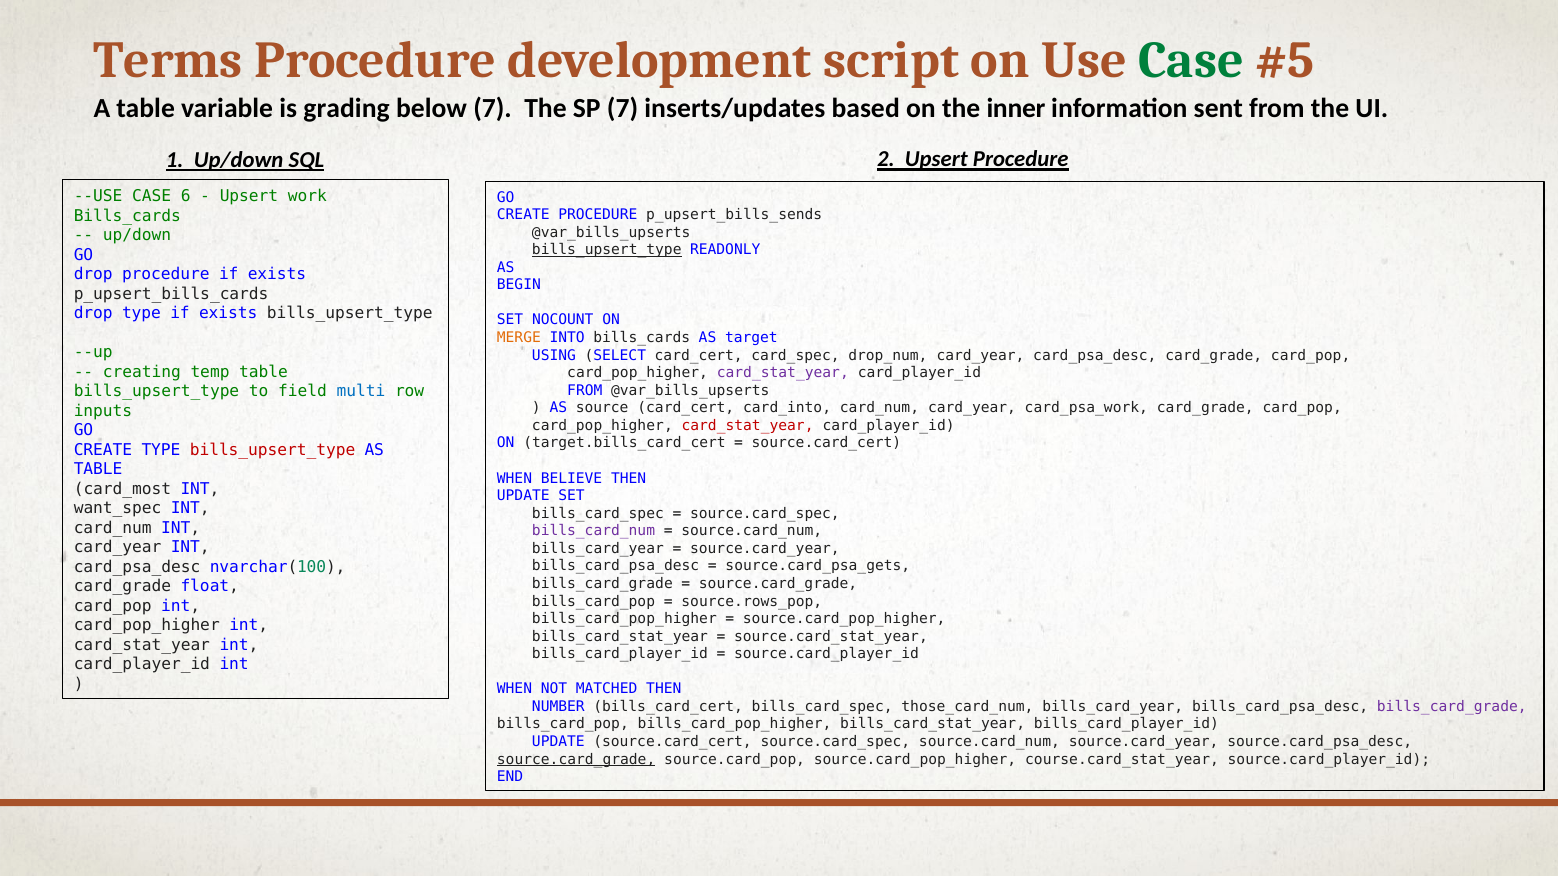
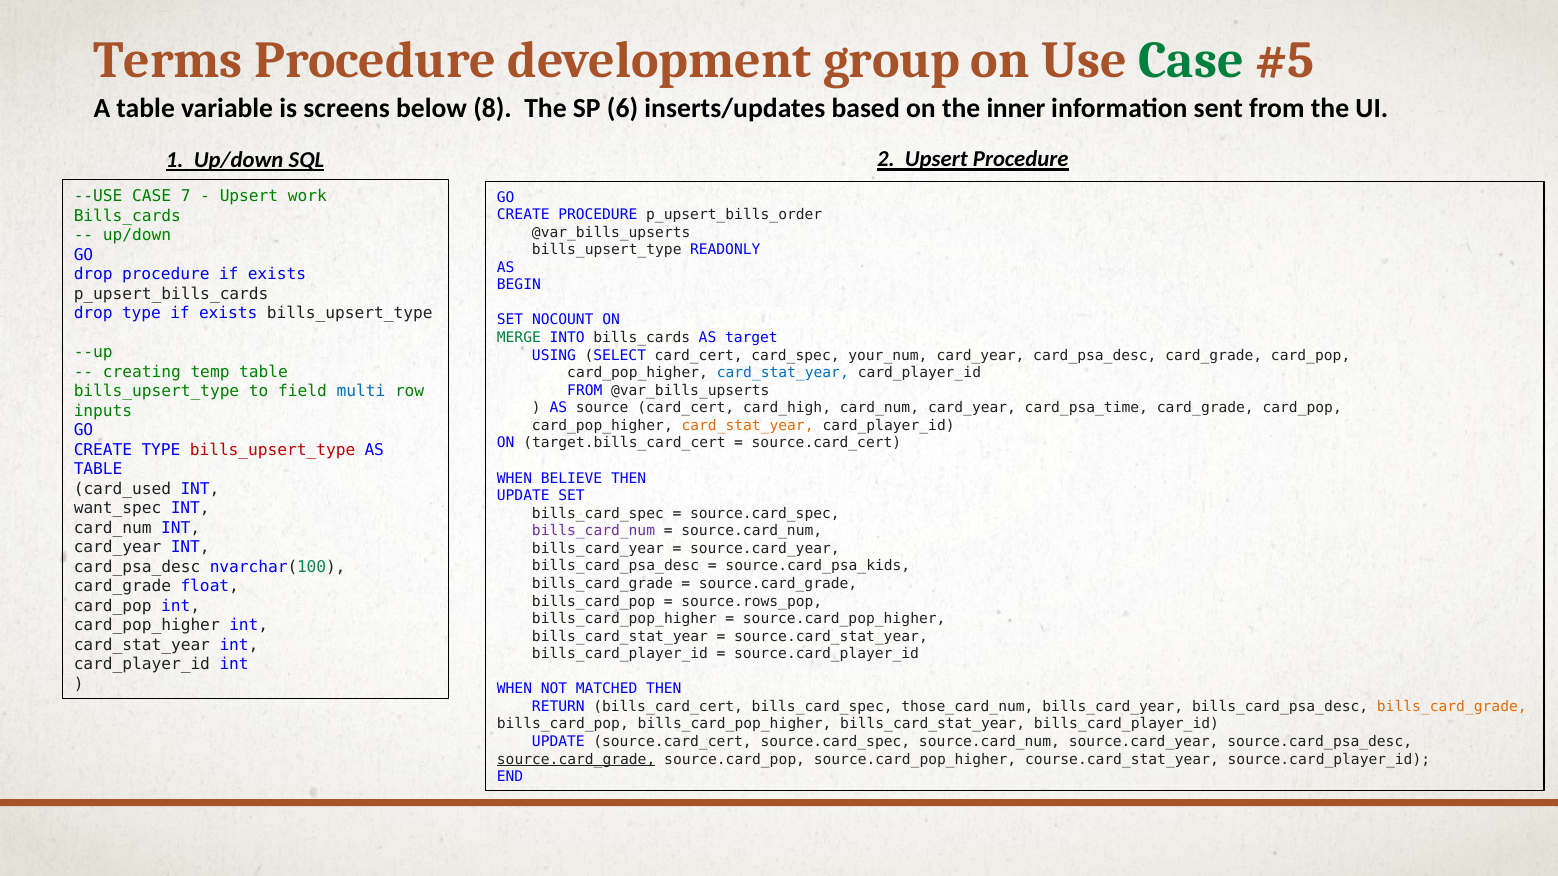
script: script -> group
grading: grading -> screens
below 7: 7 -> 8
SP 7: 7 -> 6
6: 6 -> 7
p_upsert_bills_sends: p_upsert_bills_sends -> p_upsert_bills_order
bills_upsert_type at (607, 250) underline: present -> none
MERGE colour: orange -> green
drop_num: drop_num -> your_num
card_stat_year at (783, 373) colour: purple -> blue
card_into: card_into -> card_high
card_psa_work: card_psa_work -> card_psa_time
card_stat_year at (748, 426) colour: red -> orange
card_most: card_most -> card_used
source.card_psa_gets: source.card_psa_gets -> source.card_psa_kids
NUMBER: NUMBER -> RETURN
bills_card_grade at (1452, 707) colour: purple -> orange
